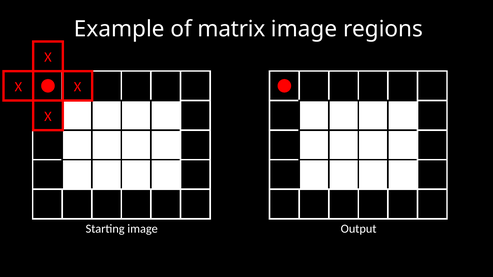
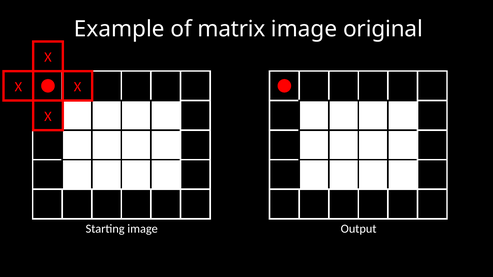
regions: regions -> original
